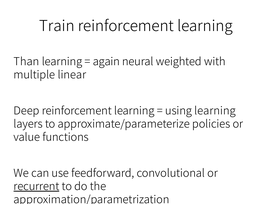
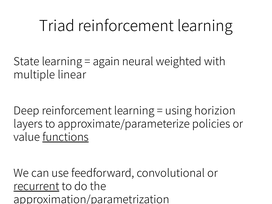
Train: Train -> Triad
Than: Than -> State
using learning: learning -> horizion
functions underline: none -> present
